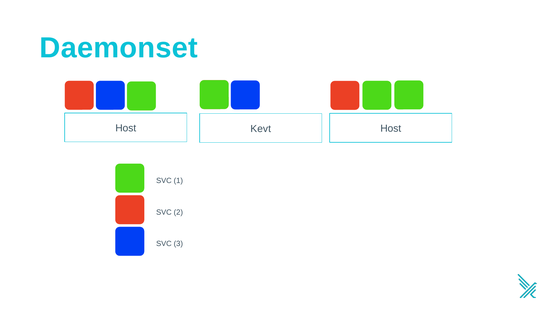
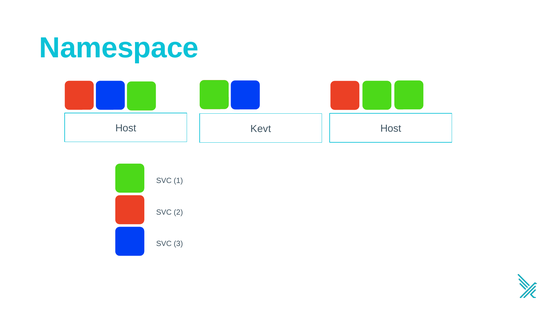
Daemonset: Daemonset -> Namespace
